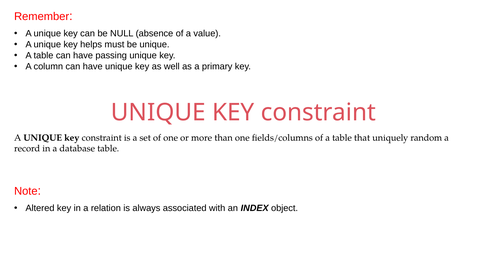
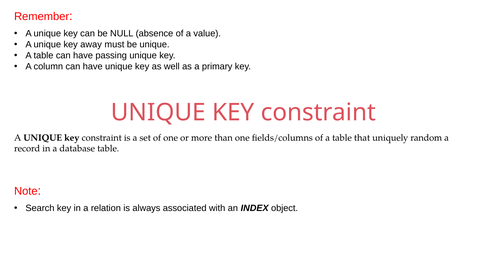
helps: helps -> away
Altered: Altered -> Search
